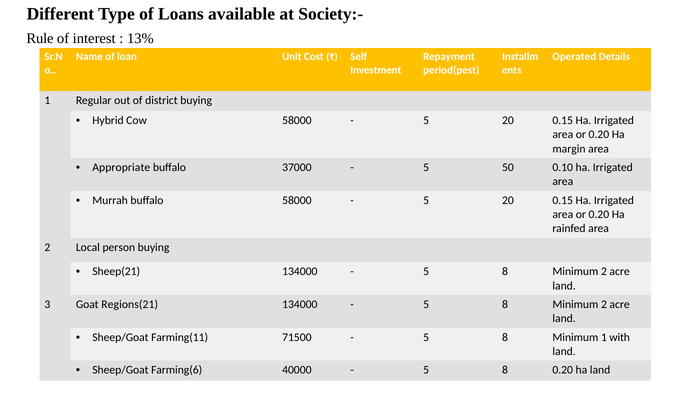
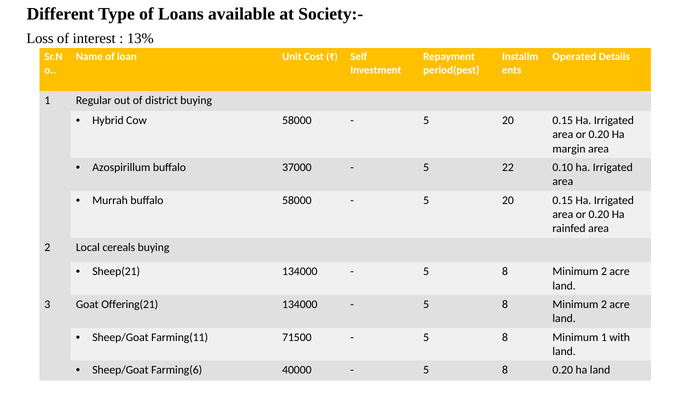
Rule: Rule -> Loss
Appropriate: Appropriate -> Azospirillum
50: 50 -> 22
person: person -> cereals
Regions(21: Regions(21 -> Offering(21
